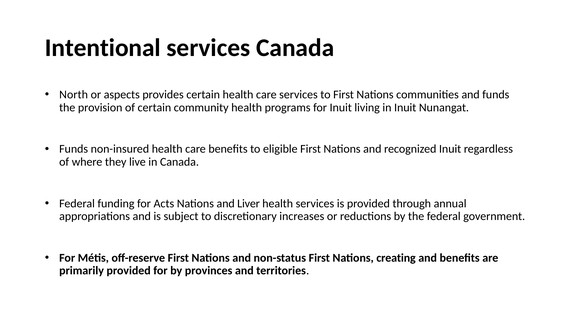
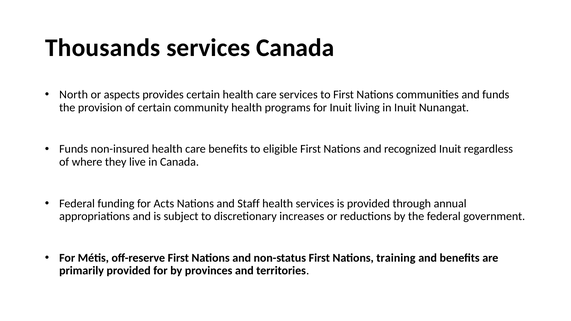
Intentional: Intentional -> Thousands
Liver: Liver -> Staff
creating: creating -> training
